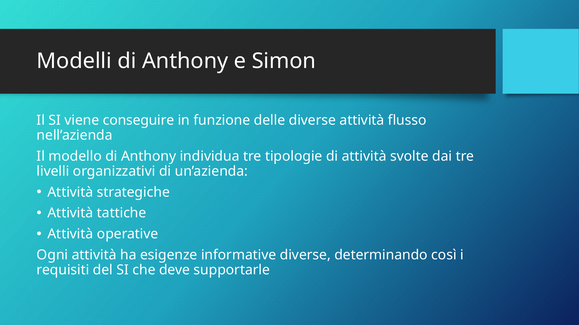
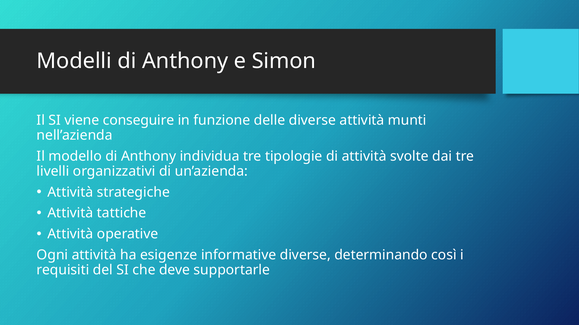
flusso: flusso -> munti
